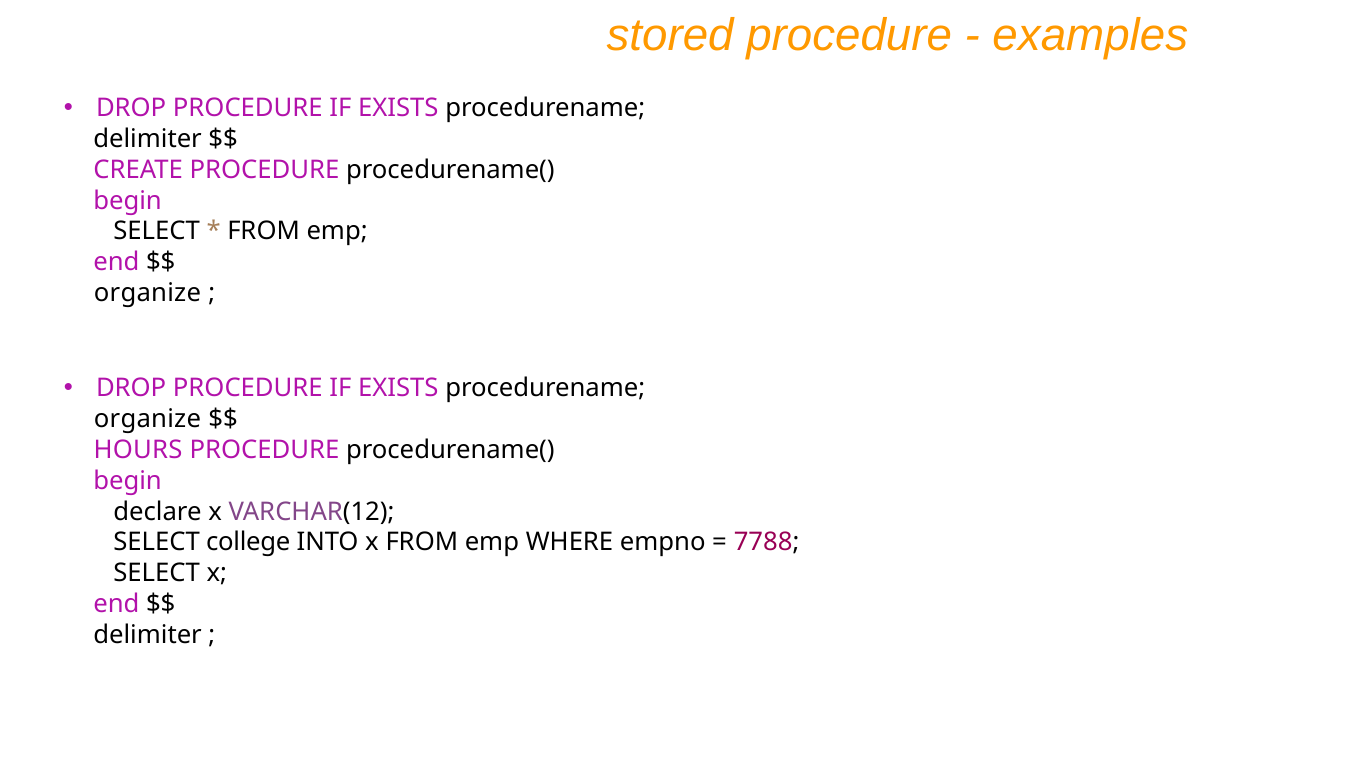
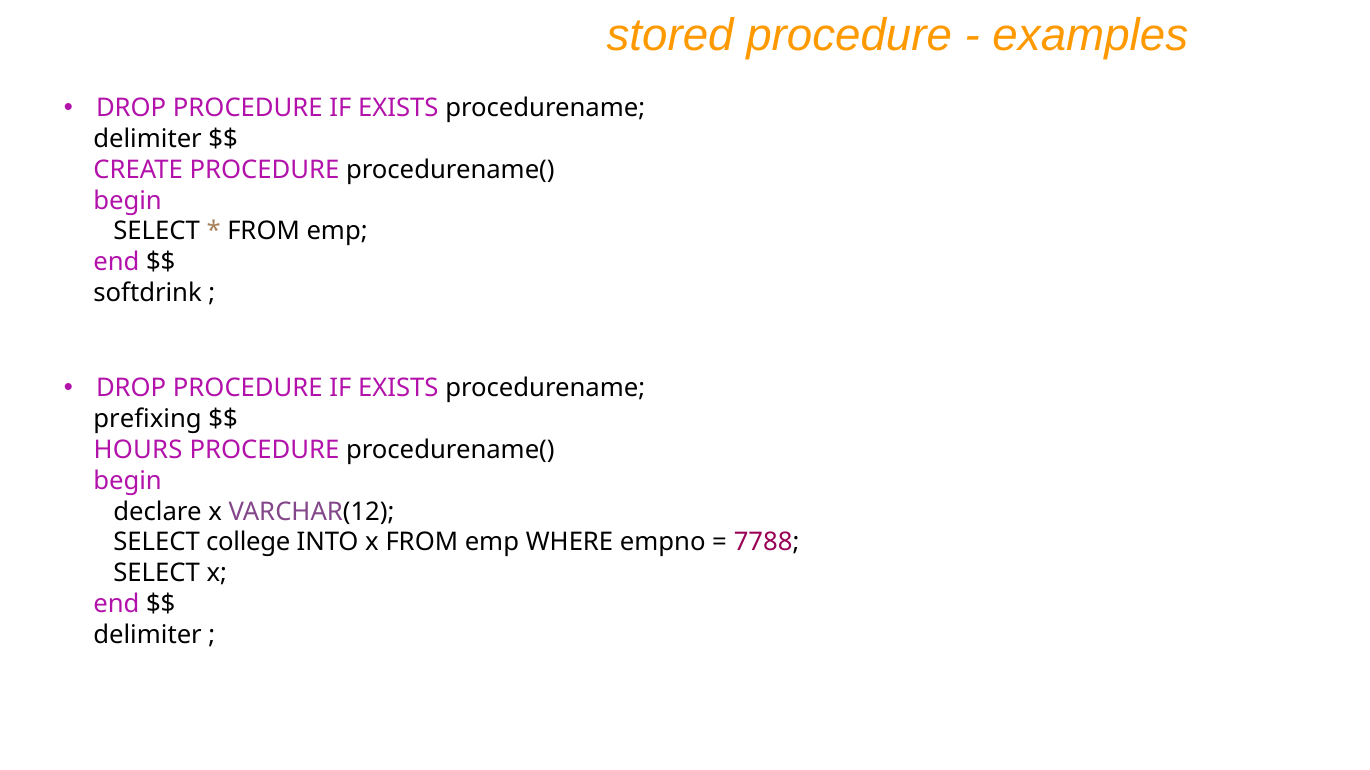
organize at (147, 293): organize -> softdrink
organize at (147, 420): organize -> prefixing
